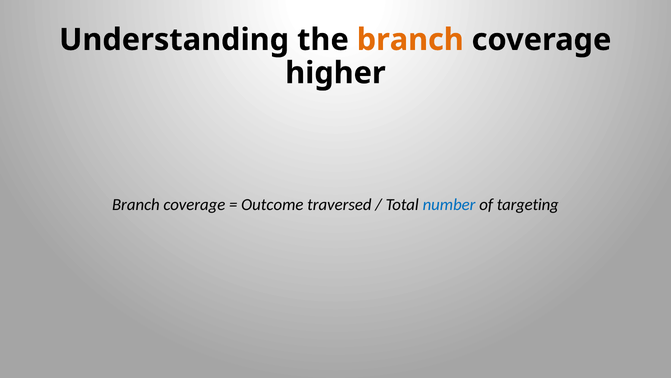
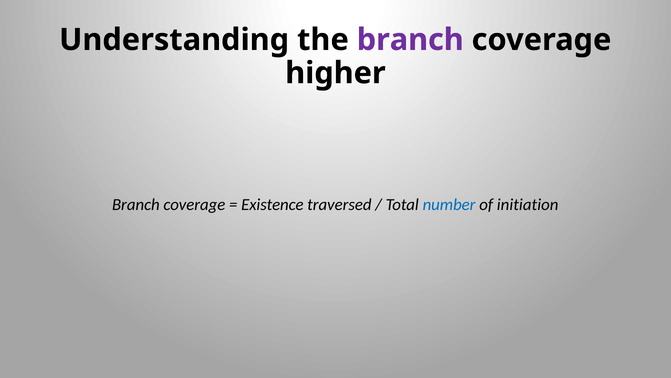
branch at (410, 40) colour: orange -> purple
Outcome: Outcome -> Existence
targeting: targeting -> initiation
